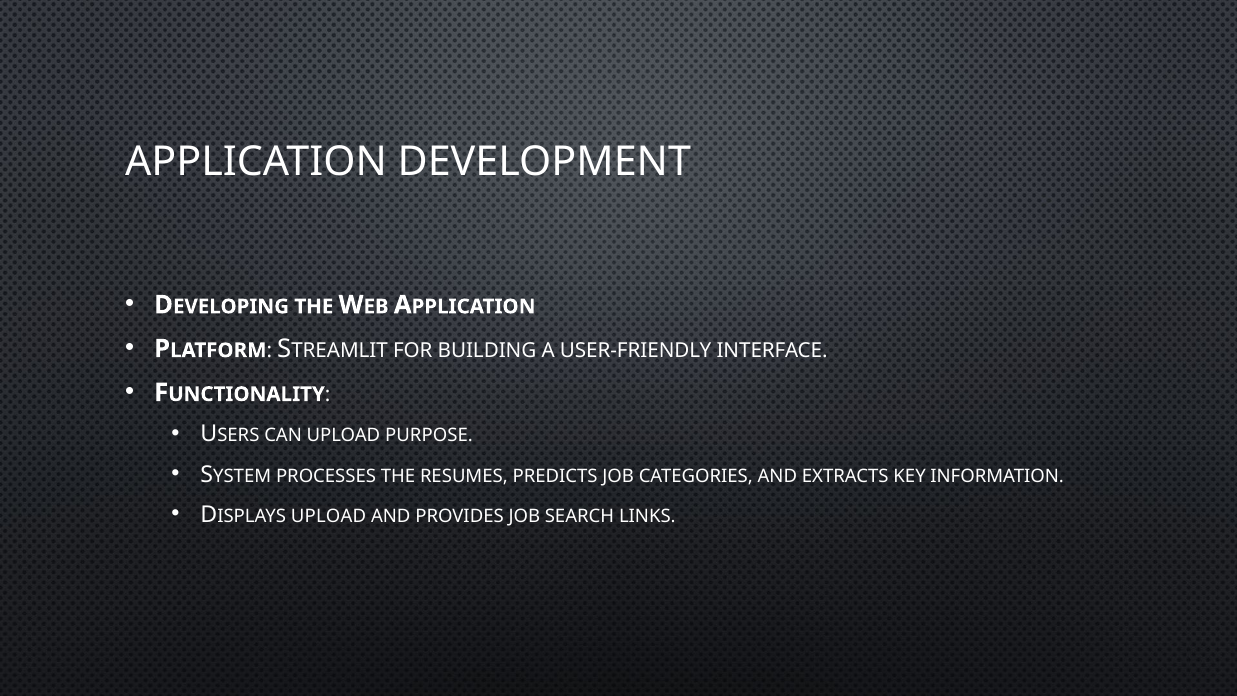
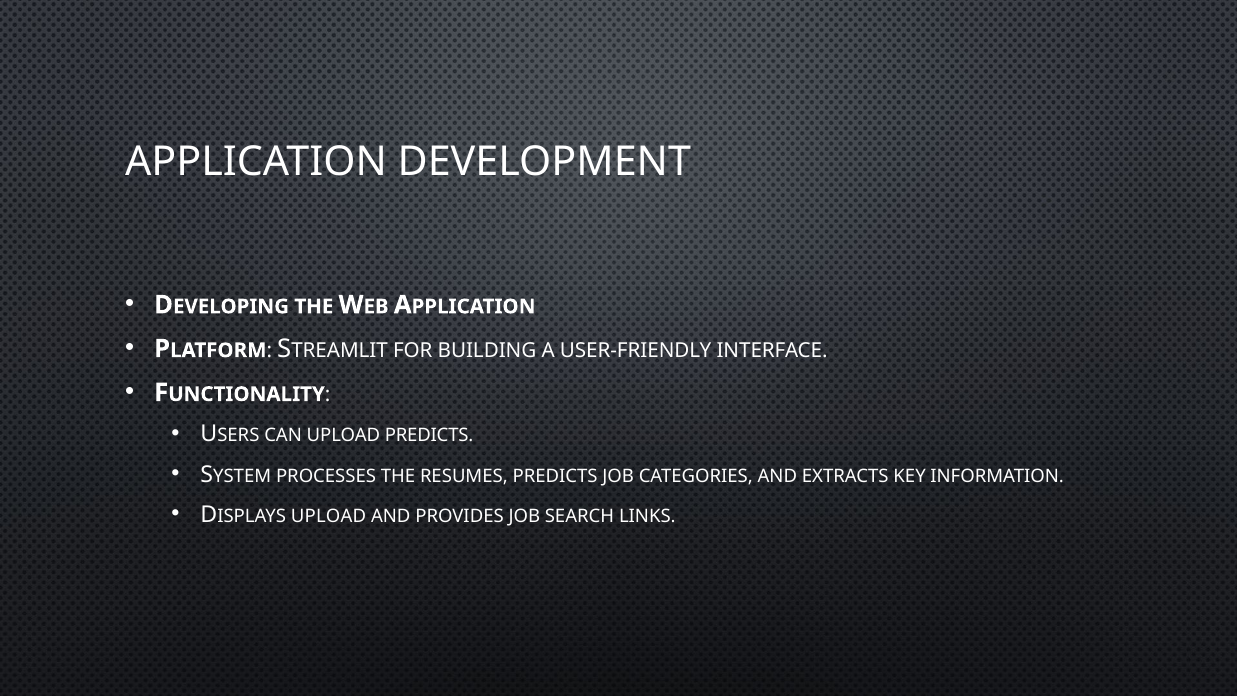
UPLOAD PURPOSE: PURPOSE -> PREDICTS
